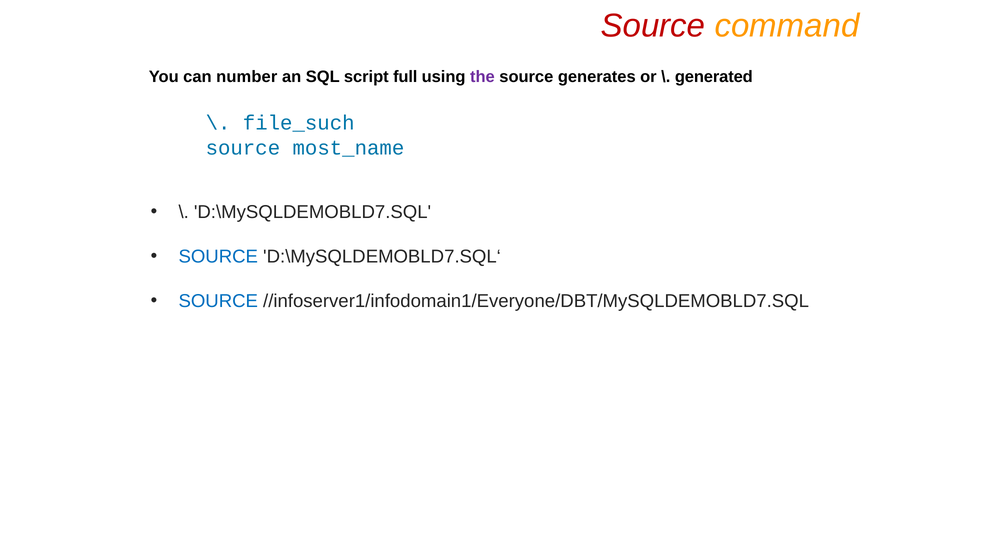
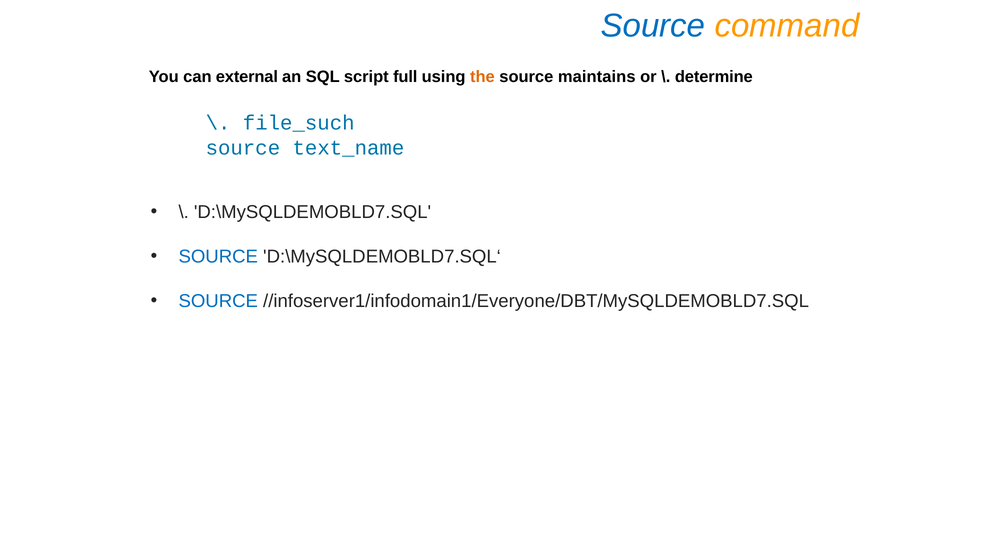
Source at (653, 26) colour: red -> blue
number: number -> external
the colour: purple -> orange
generates: generates -> maintains
generated: generated -> determine
most_name: most_name -> text_name
